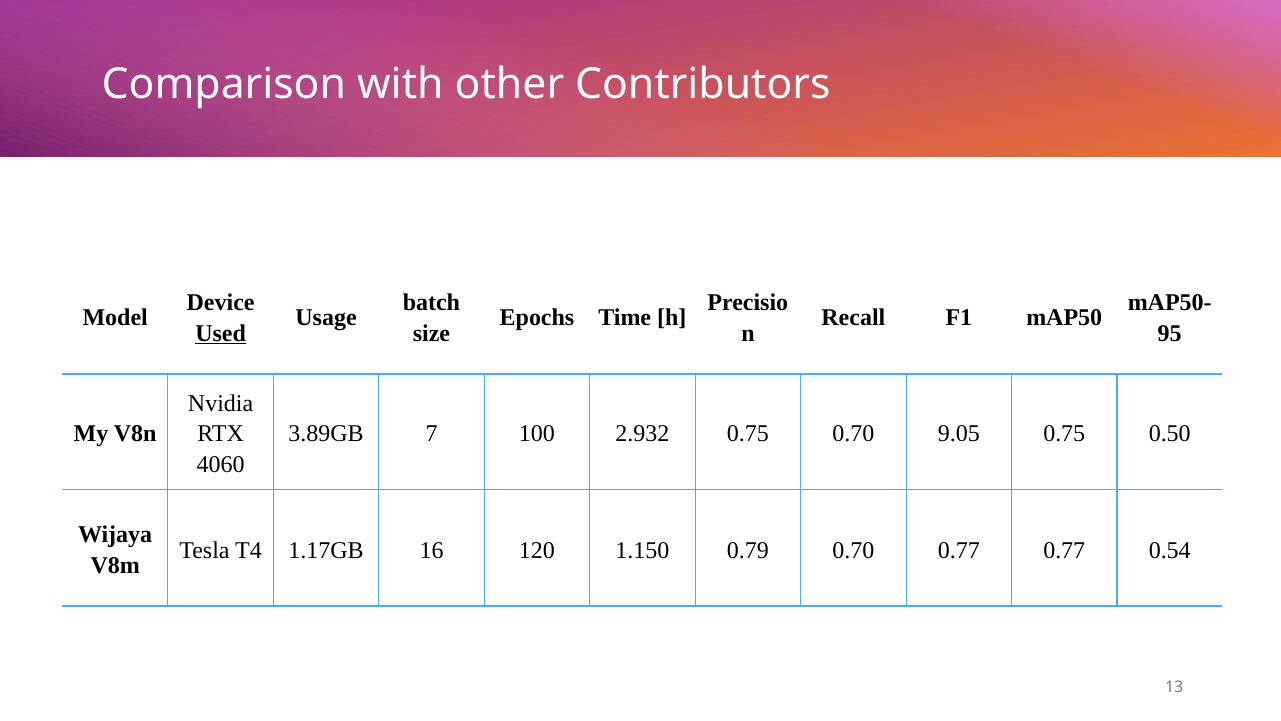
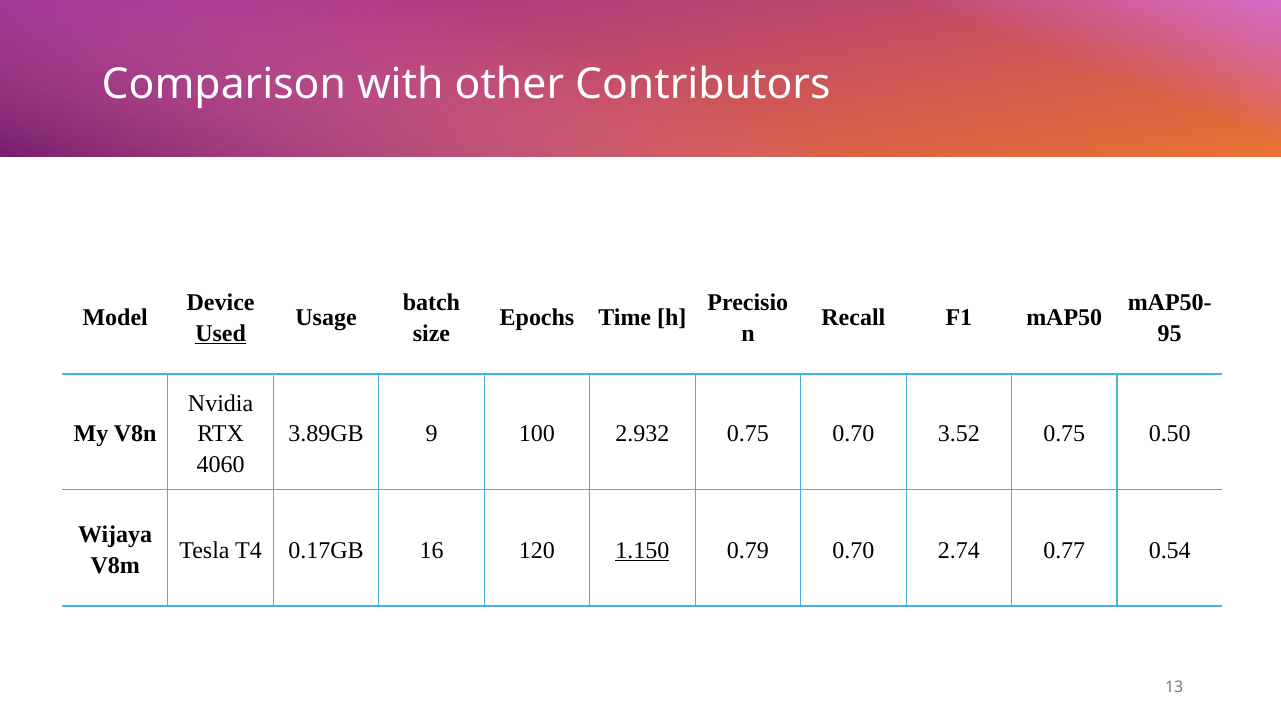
7: 7 -> 9
9.05: 9.05 -> 3.52
1.17GB: 1.17GB -> 0.17GB
1.150 underline: none -> present
0.70 0.77: 0.77 -> 2.74
